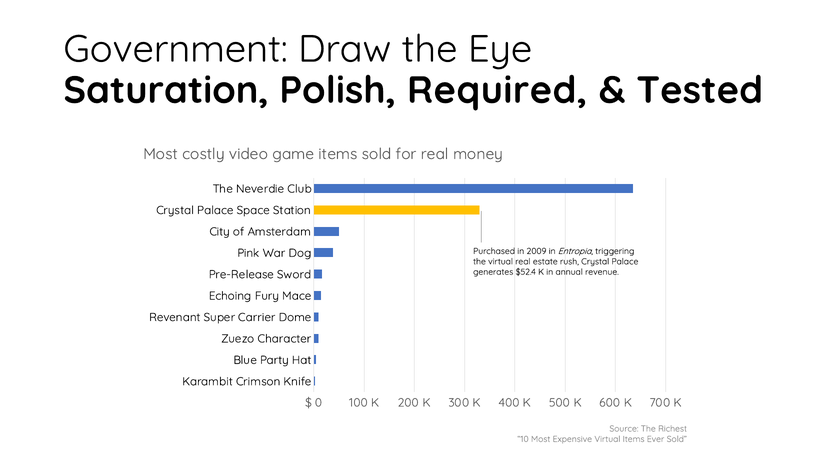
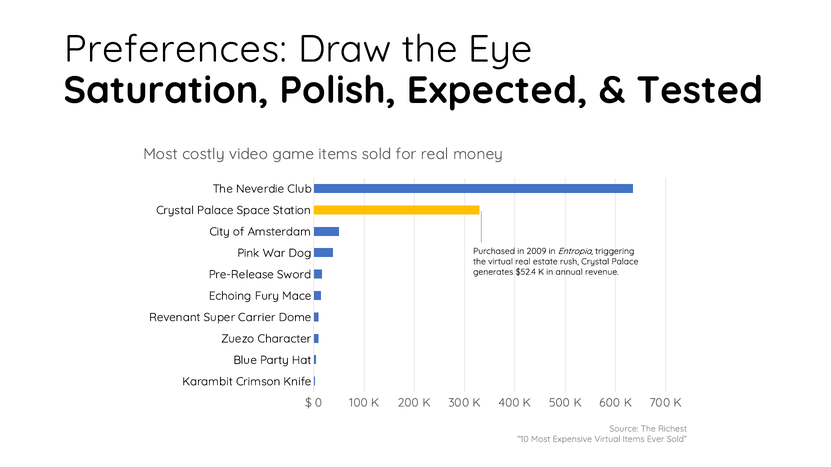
Government: Government -> Preferences
Required: Required -> Expected
